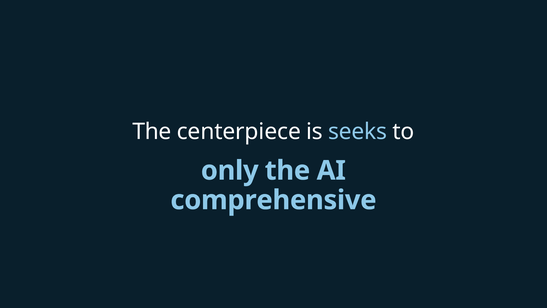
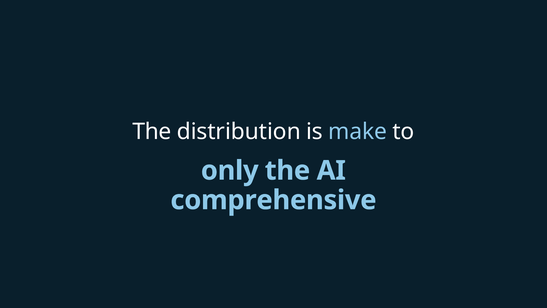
centerpiece: centerpiece -> distribution
seeks: seeks -> make
